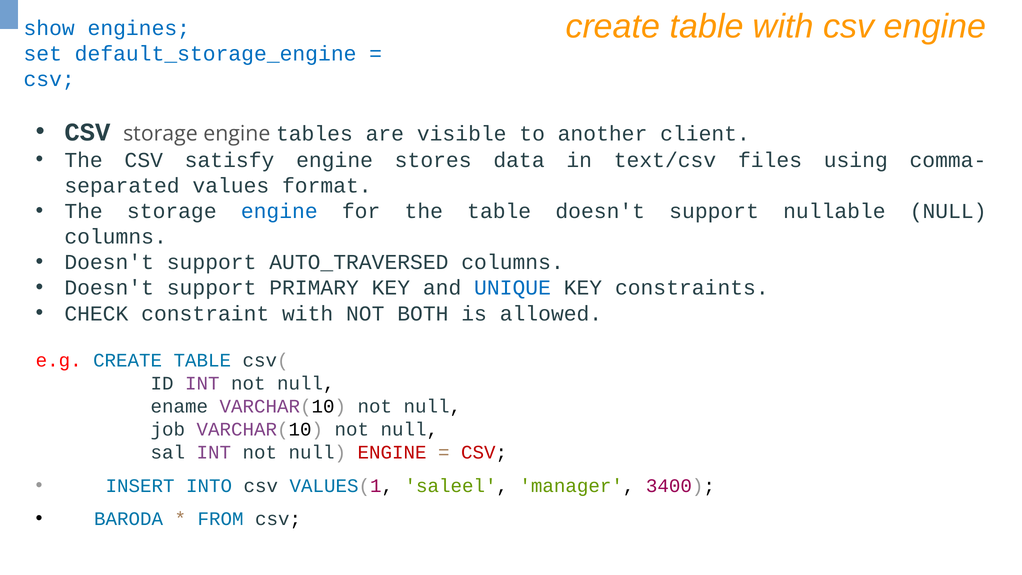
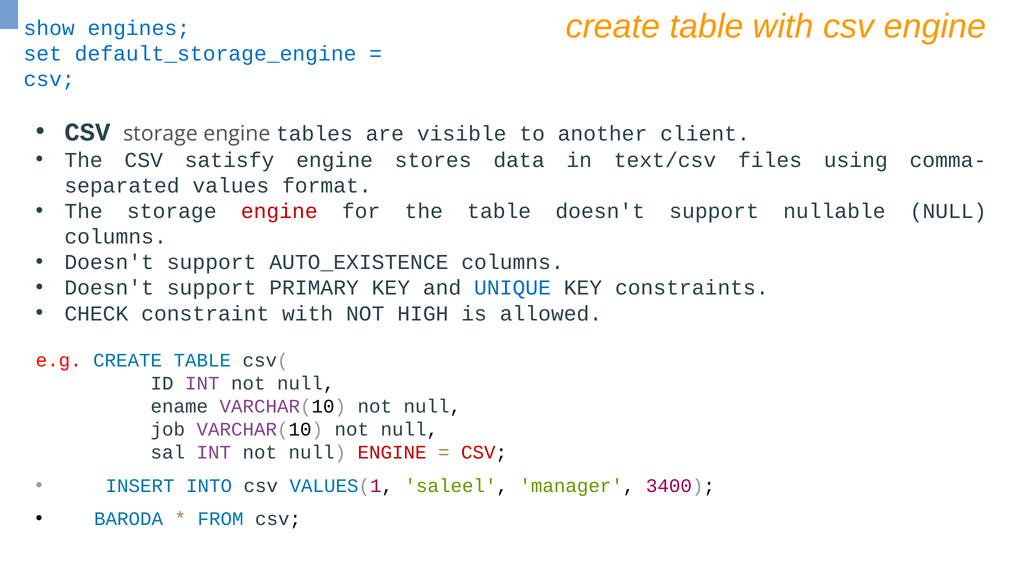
engine at (279, 211) colour: blue -> red
AUTO_TRAVERSED: AUTO_TRAVERSED -> AUTO_EXISTENCE
BOTH: BOTH -> HIGH
